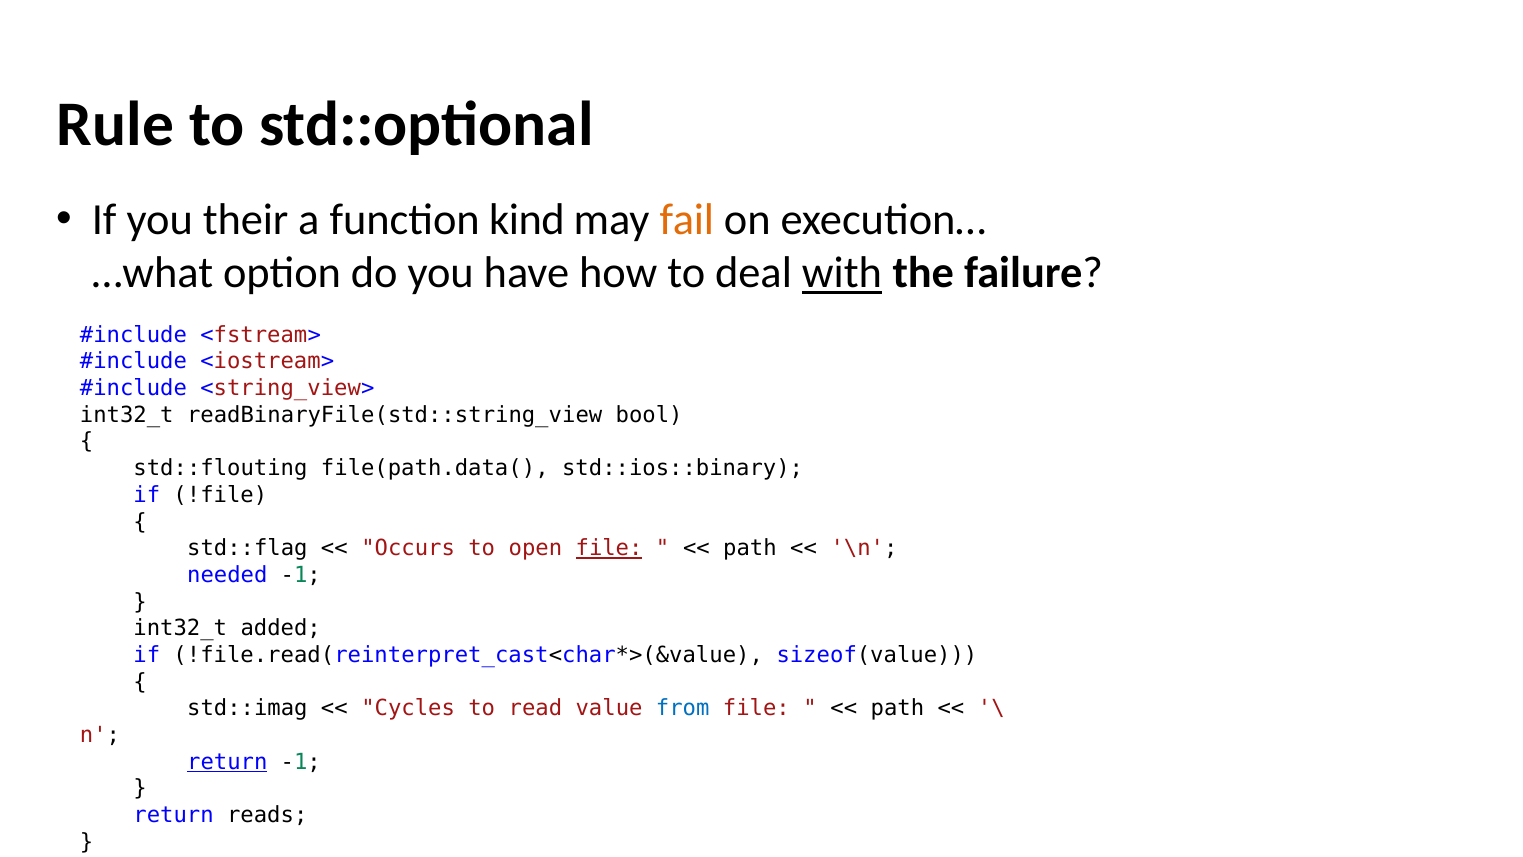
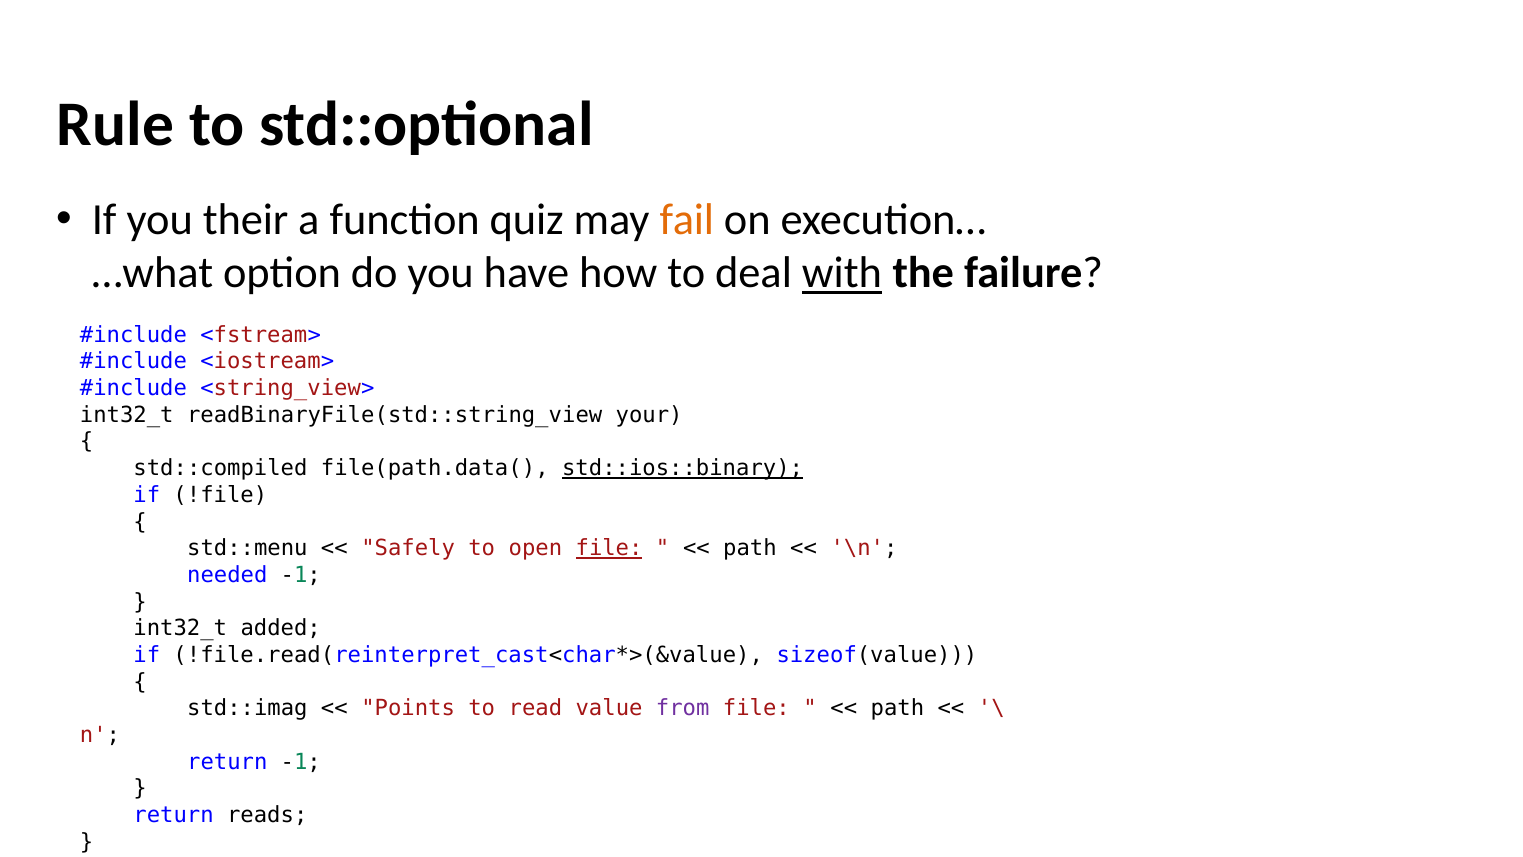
kind: kind -> quiz
bool: bool -> your
std::flouting: std::flouting -> std::compiled
std::ios::binary underline: none -> present
std::flag: std::flag -> std::menu
Occurs: Occurs -> Safely
Cycles: Cycles -> Points
from colour: blue -> purple
return at (227, 761) underline: present -> none
